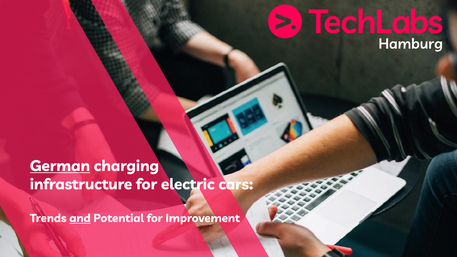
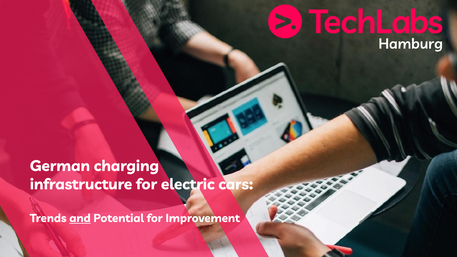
German underline: present -> none
